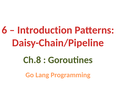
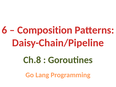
Introduction: Introduction -> Composition
